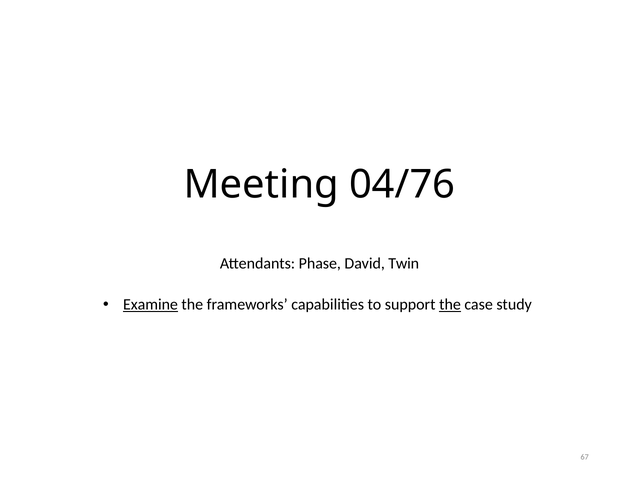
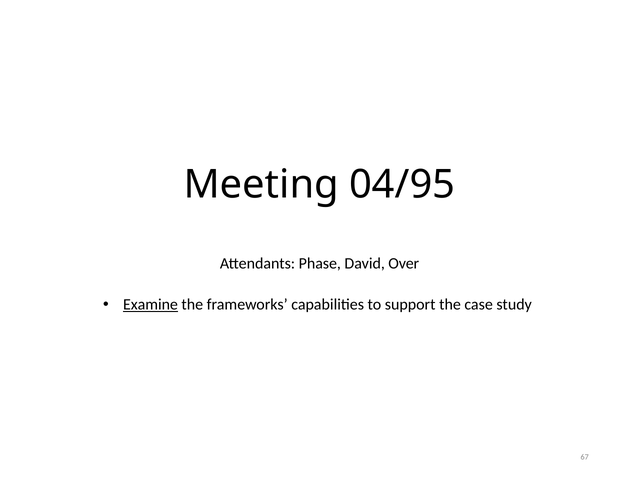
04/76: 04/76 -> 04/95
Twin: Twin -> Over
the at (450, 305) underline: present -> none
